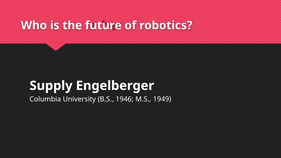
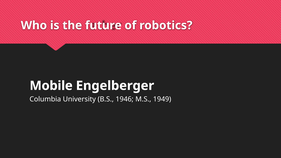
Supply: Supply -> Mobile
